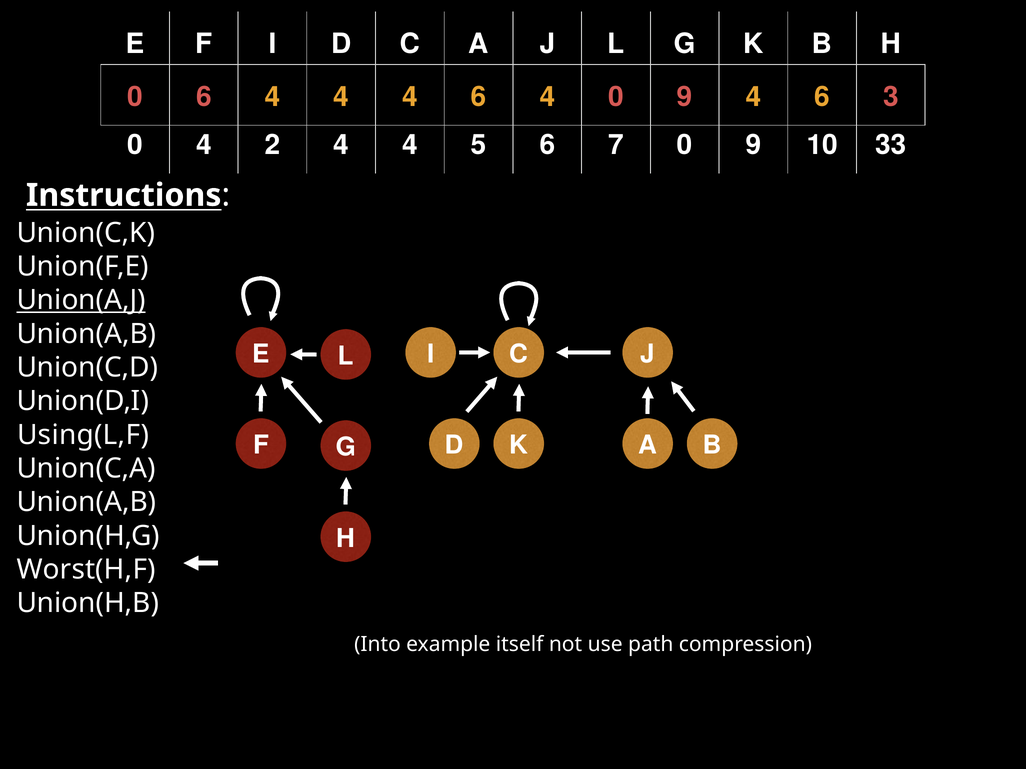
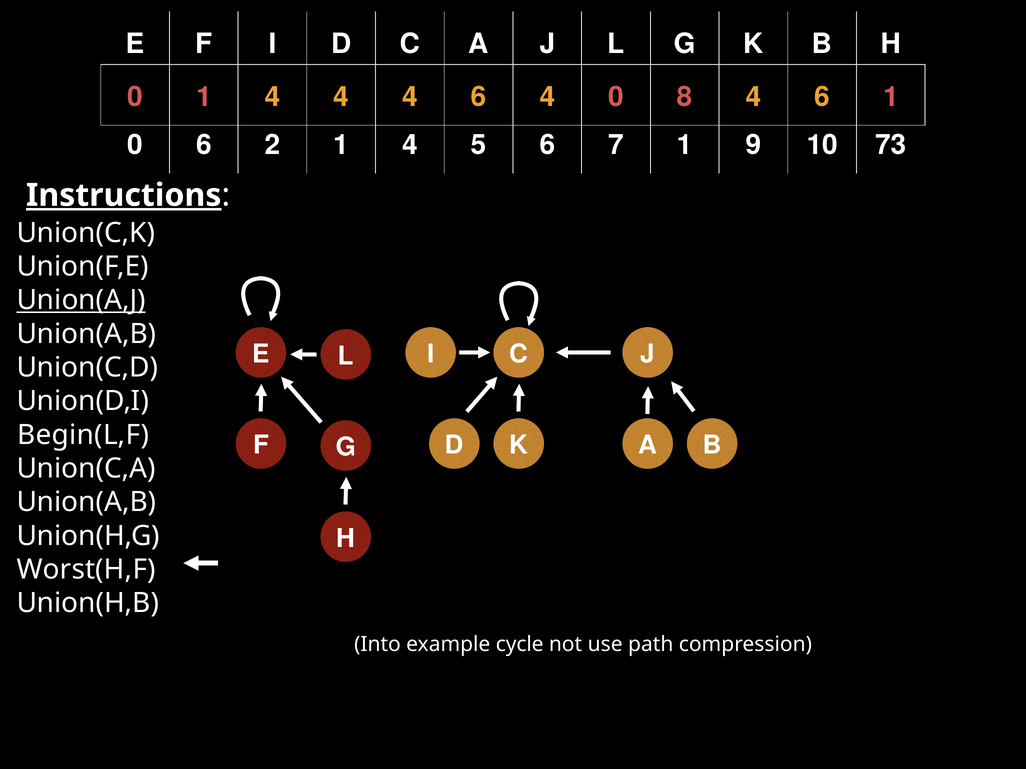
0 6: 6 -> 1
4 0 9: 9 -> 8
6 3: 3 -> 1
0 4: 4 -> 6
2 4: 4 -> 1
7 0: 0 -> 1
33: 33 -> 73
Instructions underline: none -> present
Using(L,F: Using(L,F -> Begin(L,F
itself: itself -> cycle
